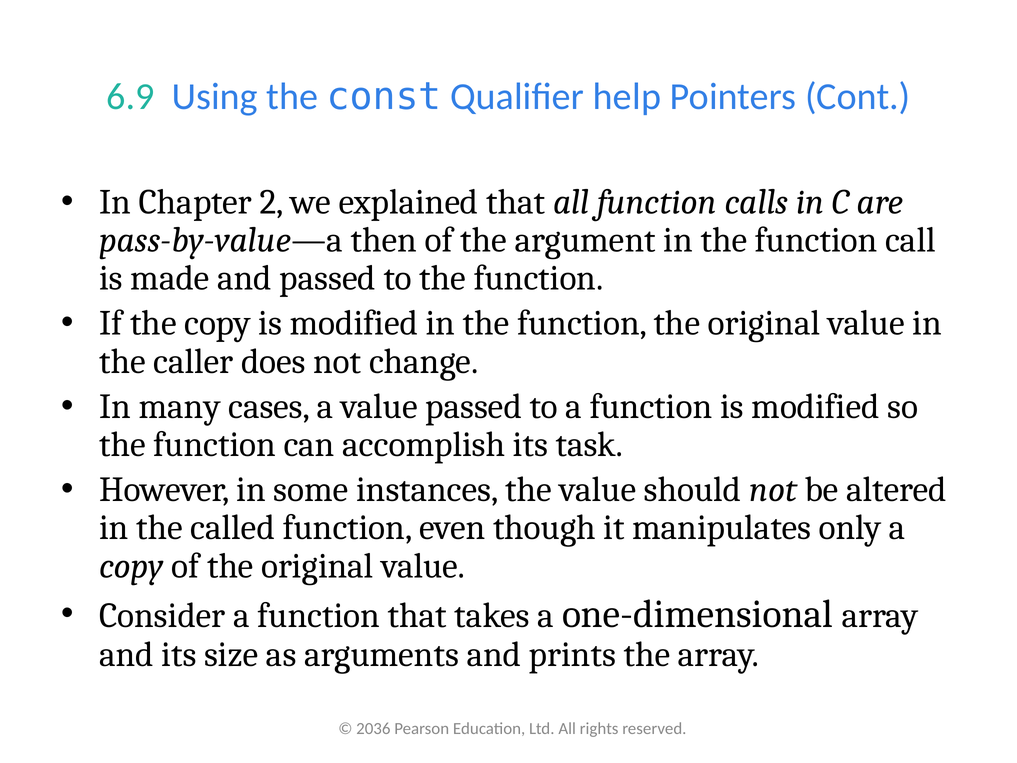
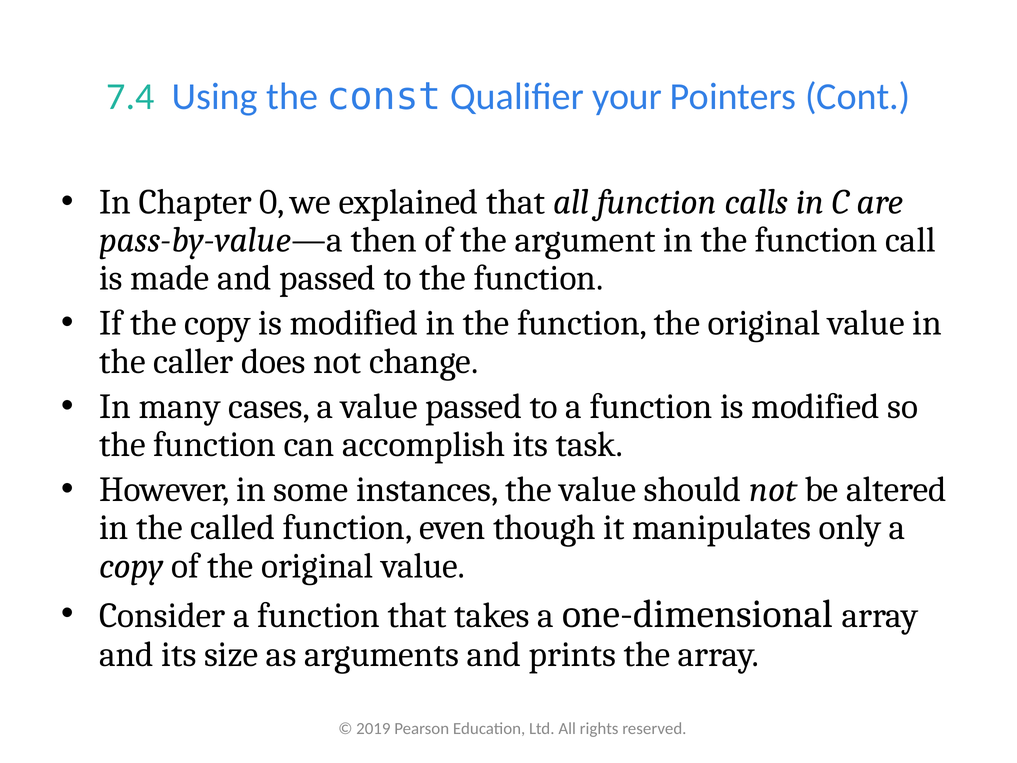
6.9: 6.9 -> 7.4
help: help -> your
2: 2 -> 0
2036: 2036 -> 2019
